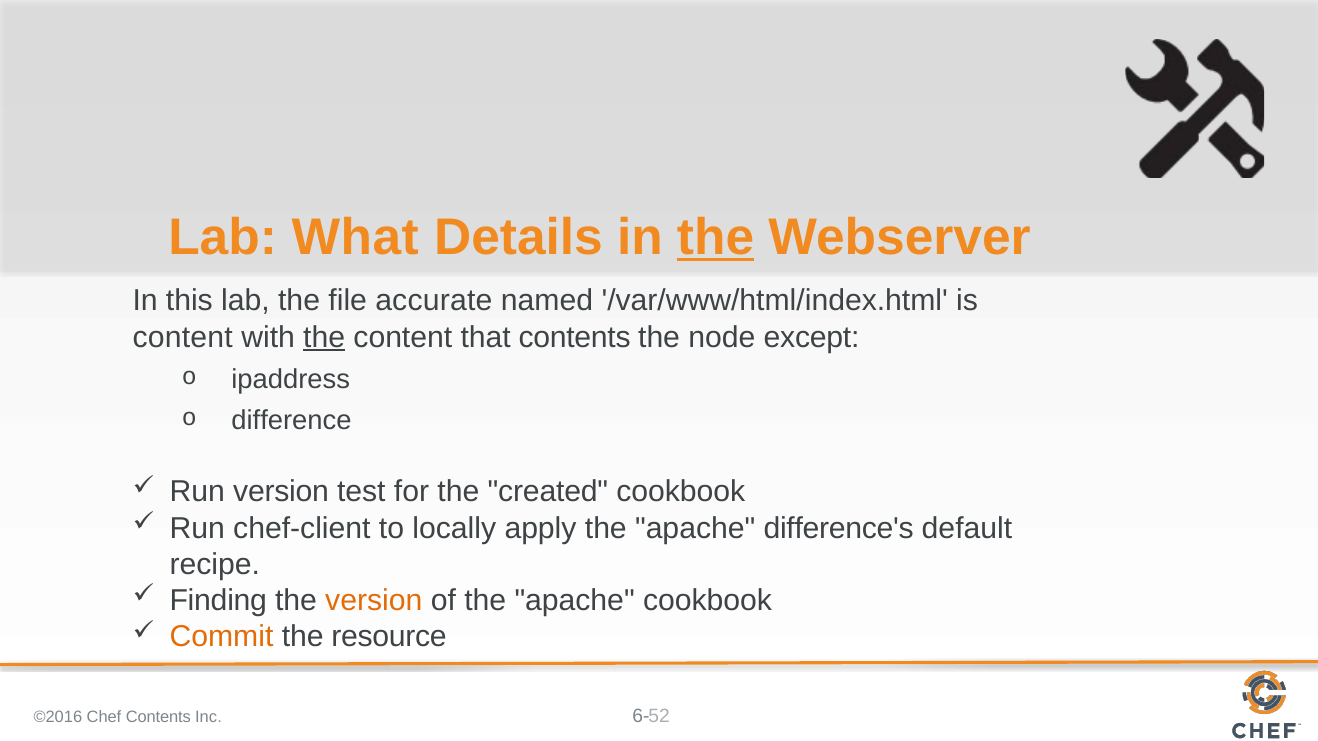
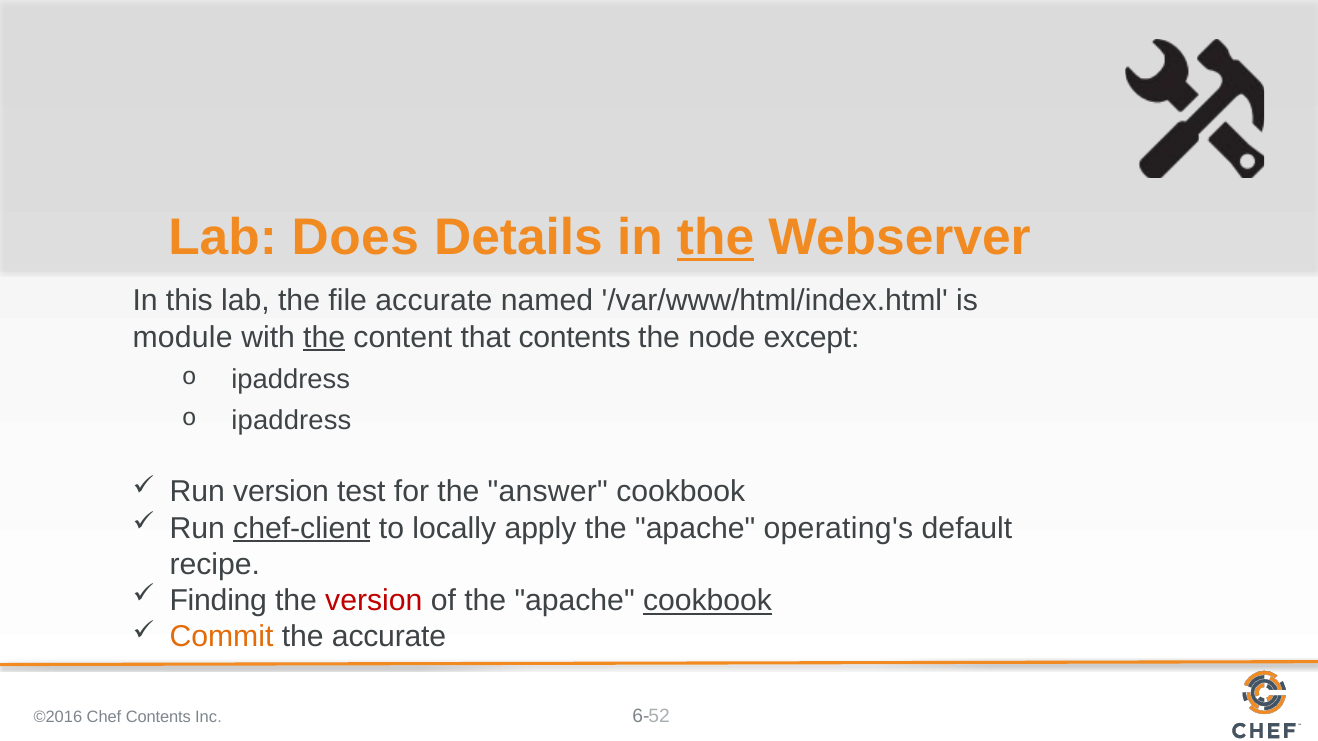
What: What -> Does
content at (183, 337): content -> module
difference at (291, 421): difference -> ipaddress
created: created -> answer
chef-client underline: none -> present
difference's: difference's -> operating's
version at (374, 601) colour: orange -> red
cookbook at (708, 601) underline: none -> present
the resource: resource -> accurate
